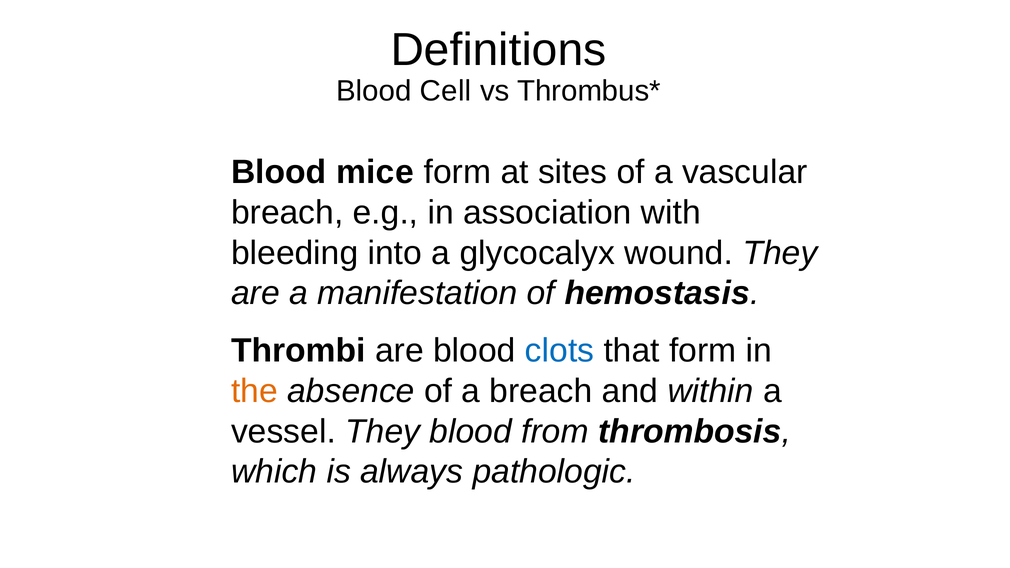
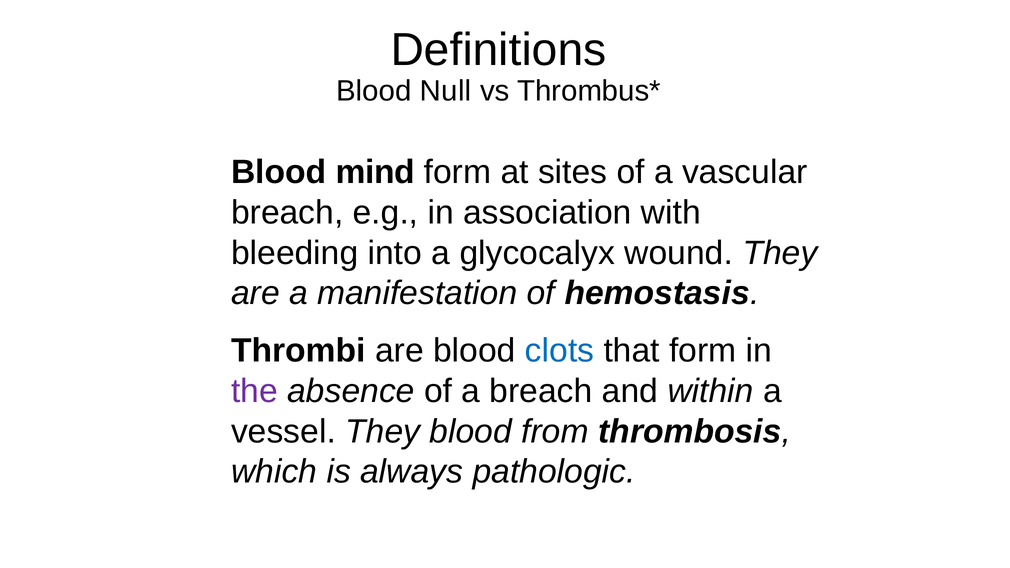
Cell: Cell -> Null
mice: mice -> mind
the colour: orange -> purple
